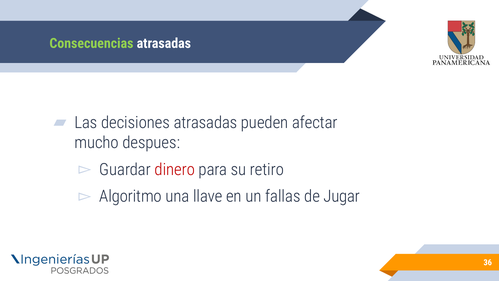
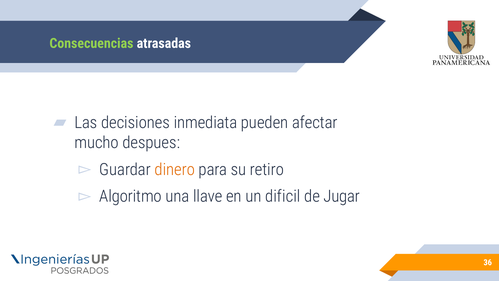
decisiones atrasadas: atrasadas -> inmediata
dinero colour: red -> orange
fallas: fallas -> dificil
